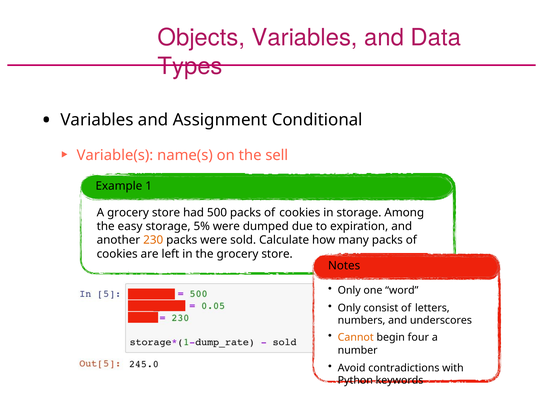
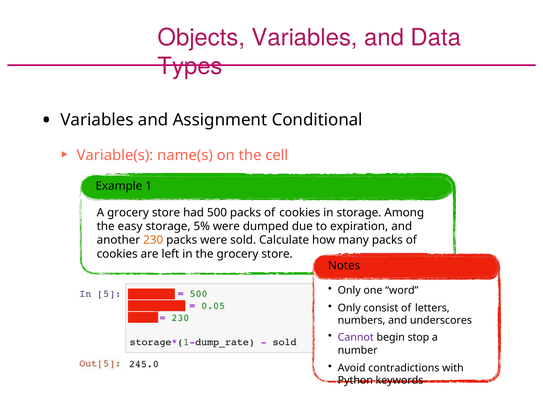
sell: sell -> cell
Cannot colour: orange -> purple
four: four -> stop
